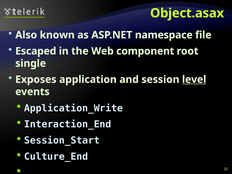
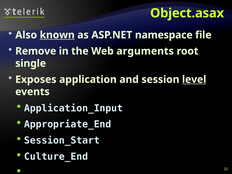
known underline: none -> present
Escaped: Escaped -> Remove
component: component -> arguments
Application_Write: Application_Write -> Application_Input
Interaction_End: Interaction_End -> Appropriate_End
